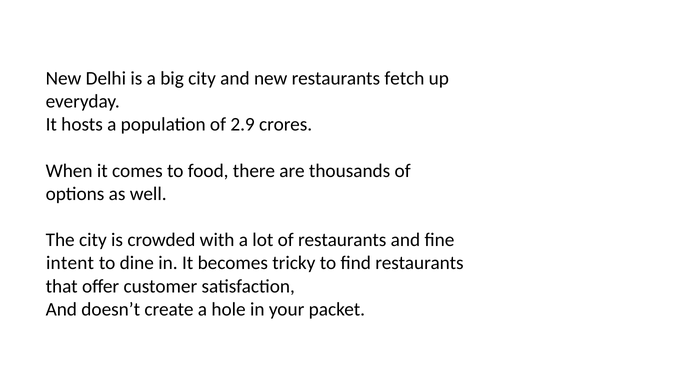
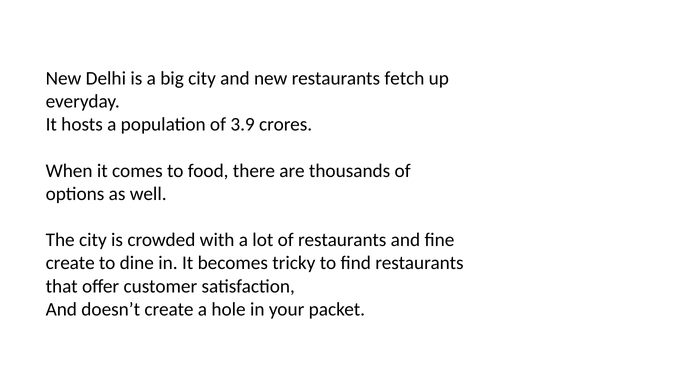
2.9: 2.9 -> 3.9
intent at (70, 263): intent -> create
